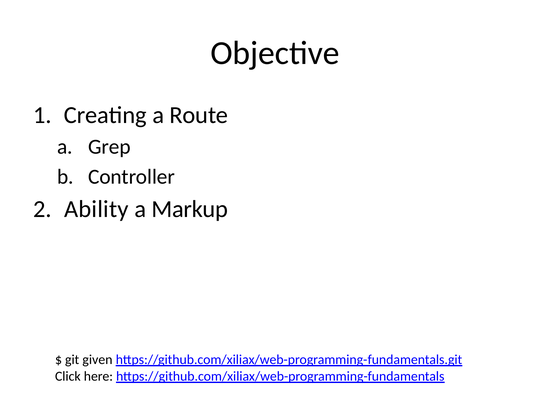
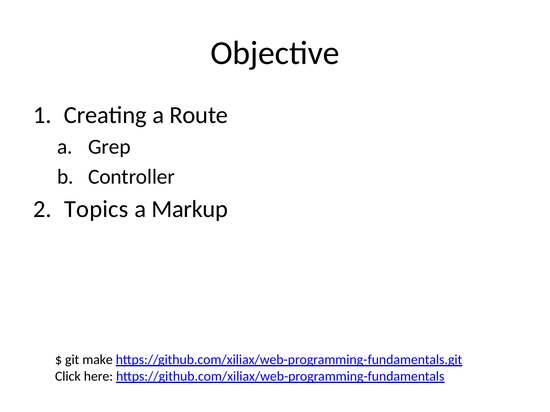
Ability: Ability -> Topics
given: given -> make
